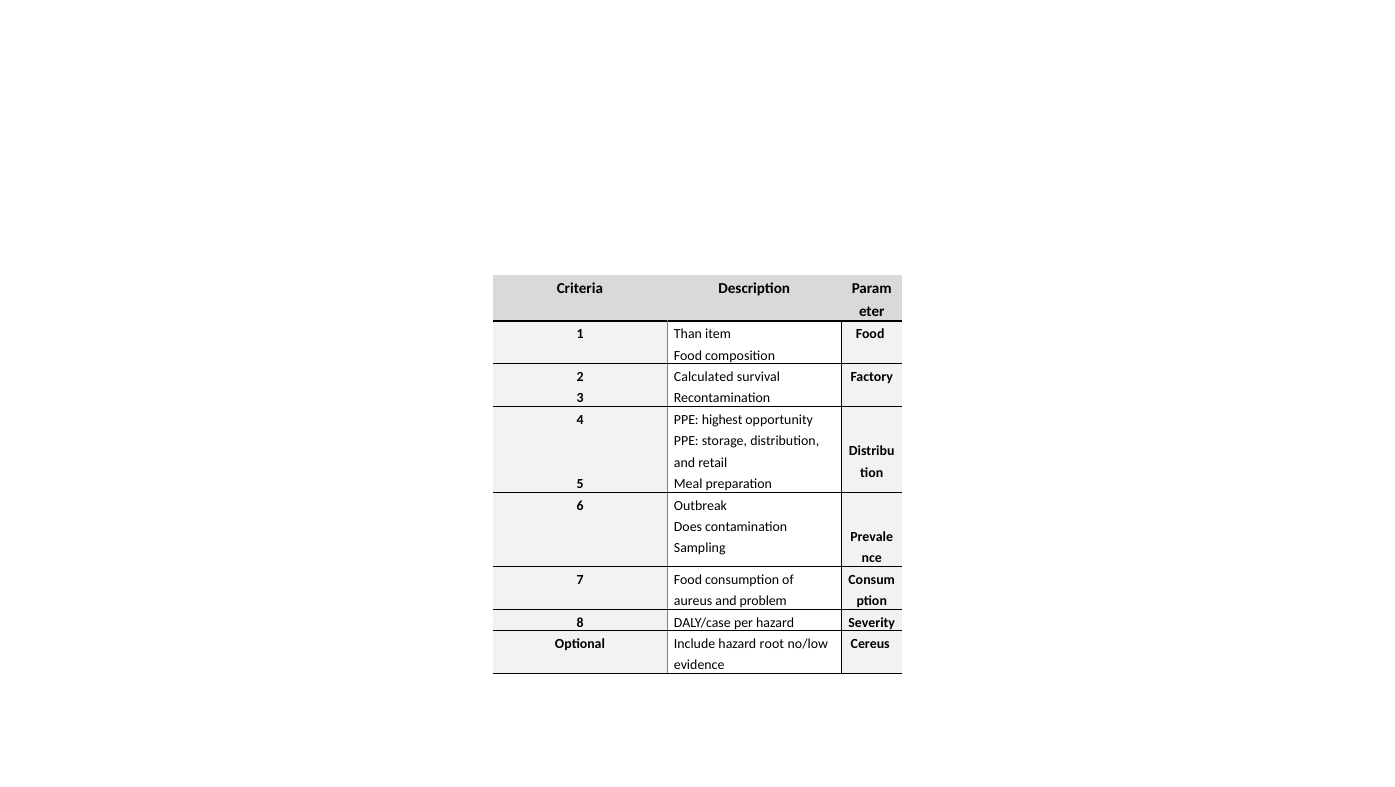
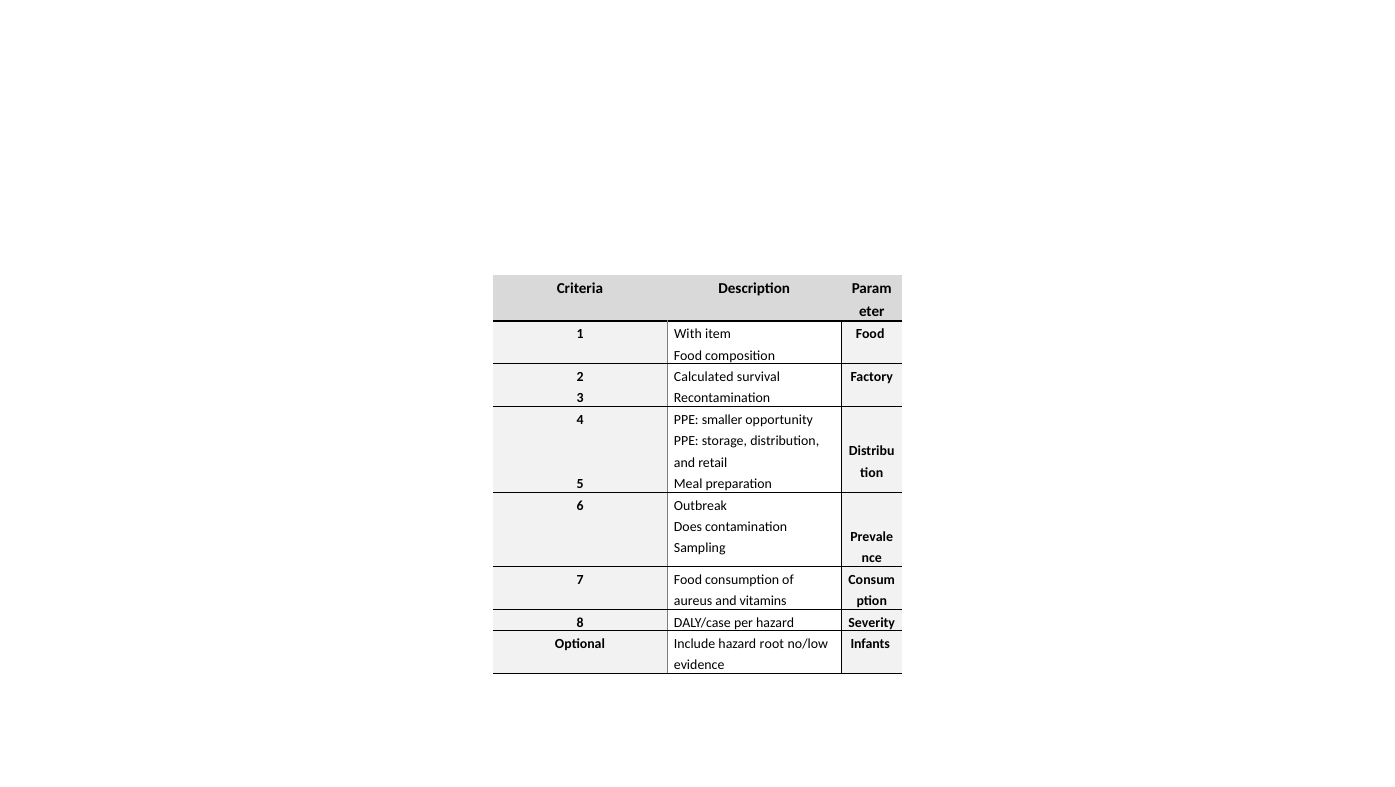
Than: Than -> With
highest: highest -> smaller
problem: problem -> vitamins
Cereus: Cereus -> Infants
